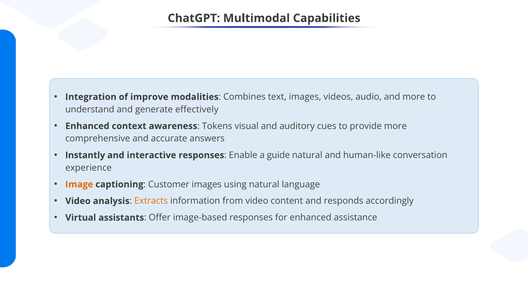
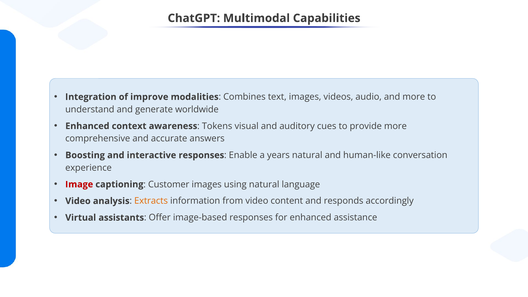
effectively: effectively -> worldwide
Instantly: Instantly -> Boosting
guide: guide -> years
Image colour: orange -> red
